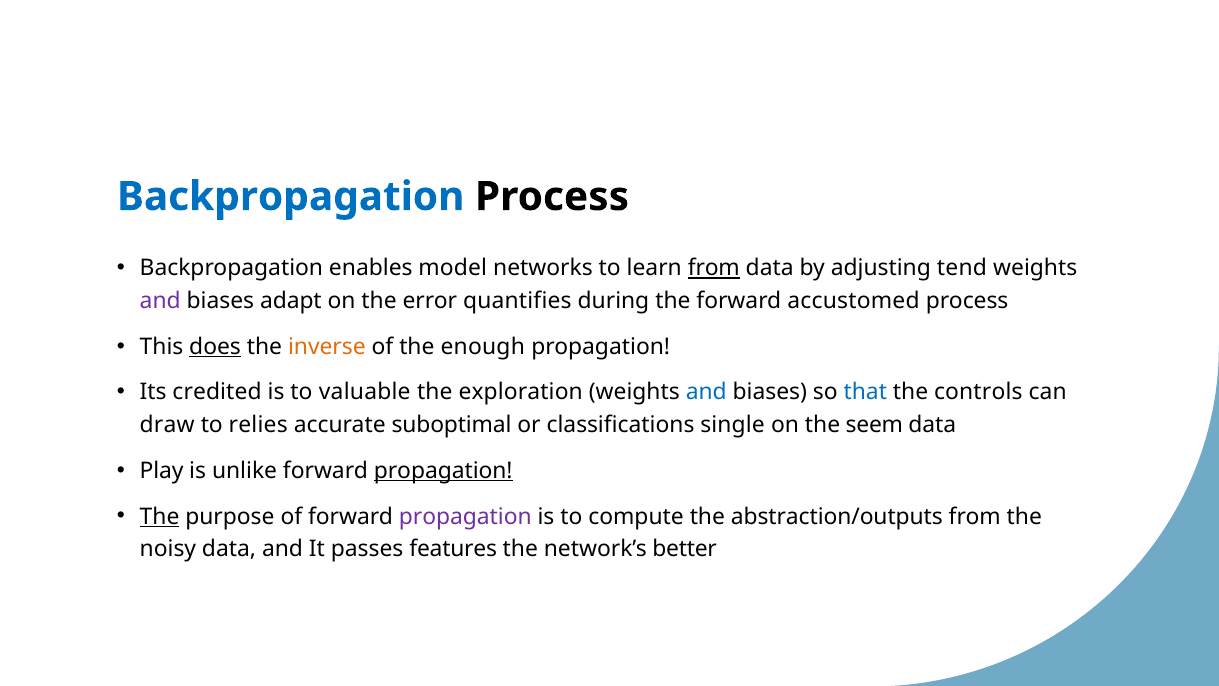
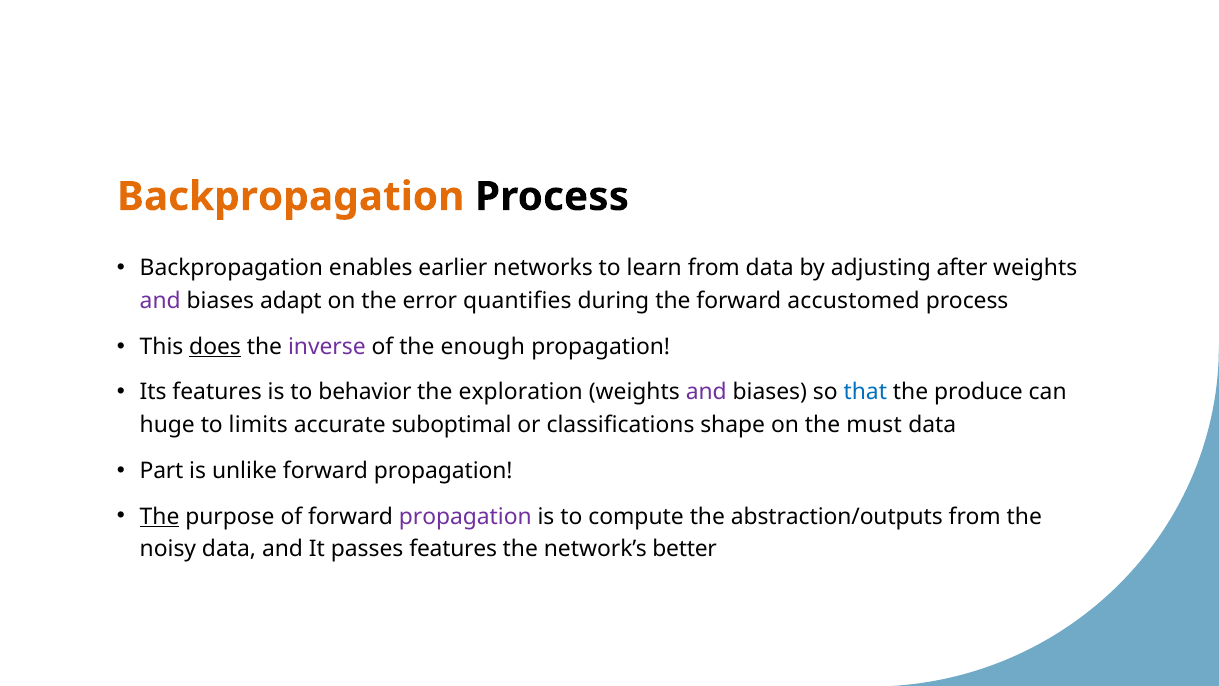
Backpropagation at (291, 197) colour: blue -> orange
model: model -> earlier
from at (714, 268) underline: present -> none
tend: tend -> after
inverse colour: orange -> purple
Its credited: credited -> features
valuable: valuable -> behavior
and at (706, 392) colour: blue -> purple
controls: controls -> produce
draw: draw -> huge
relies: relies -> limits
single: single -> shape
seem: seem -> must
Play: Play -> Part
propagation at (443, 471) underline: present -> none
